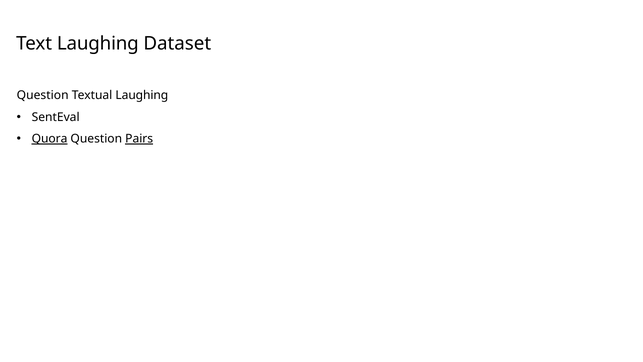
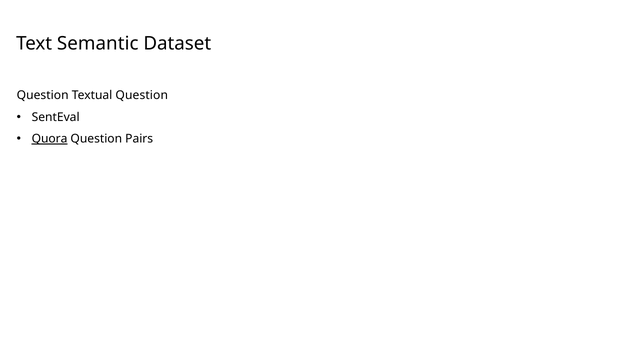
Text Laughing: Laughing -> Semantic
Textual Laughing: Laughing -> Question
Pairs underline: present -> none
